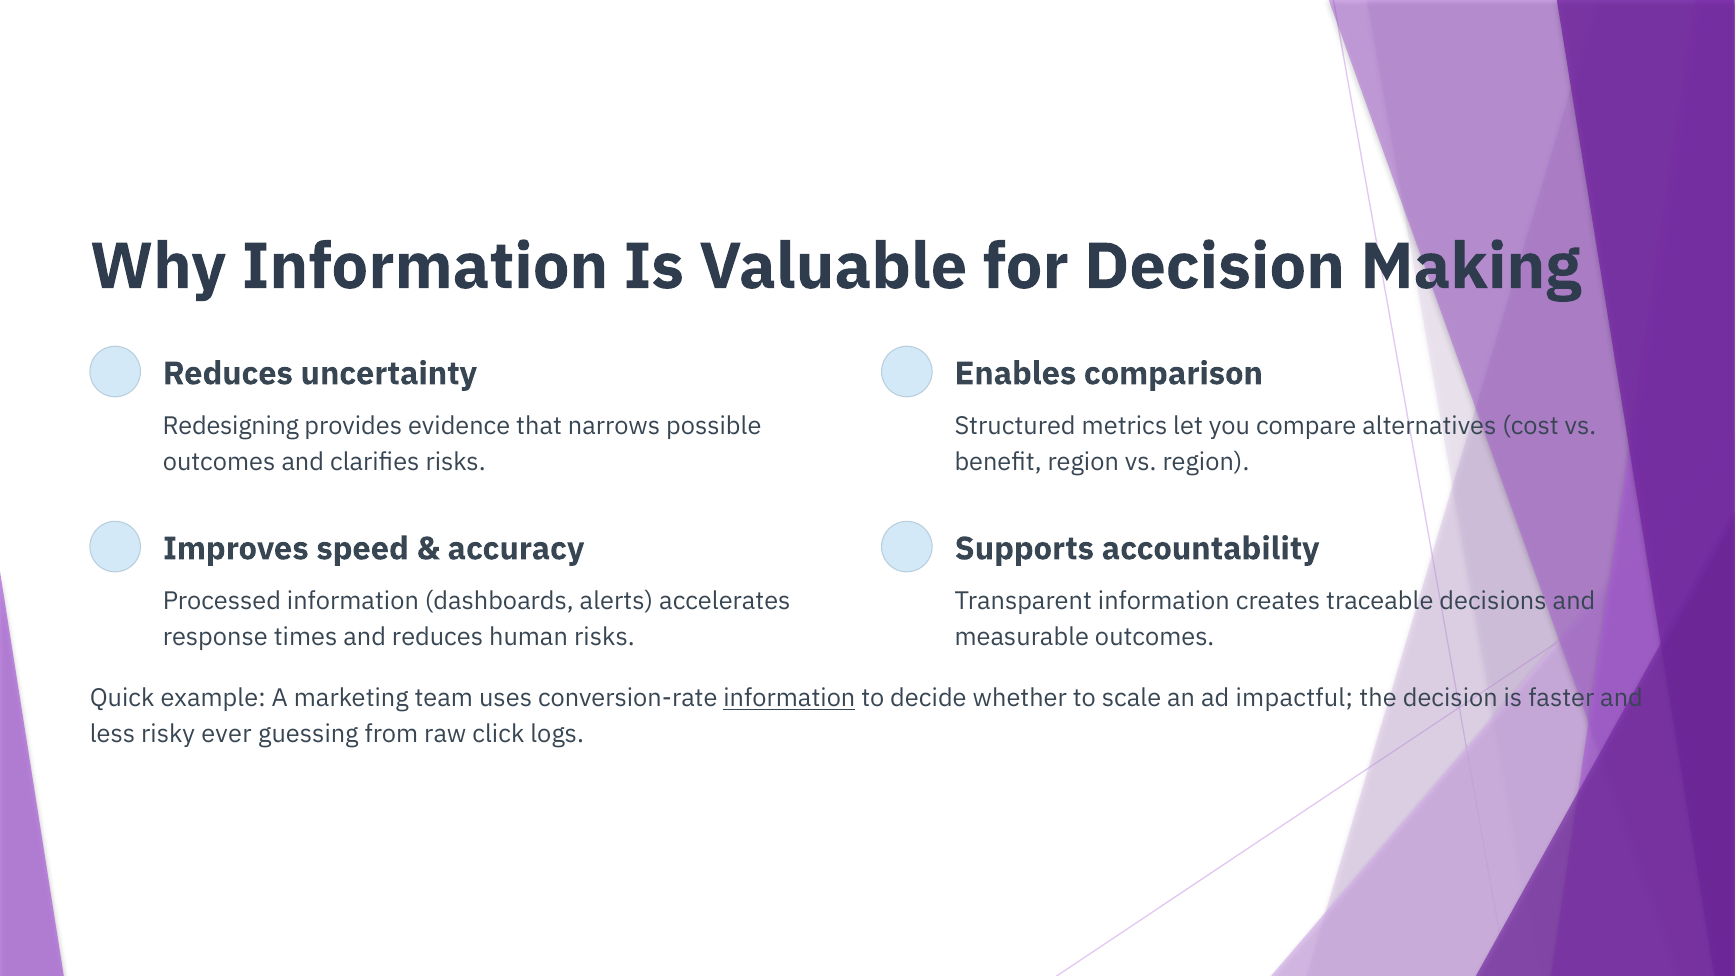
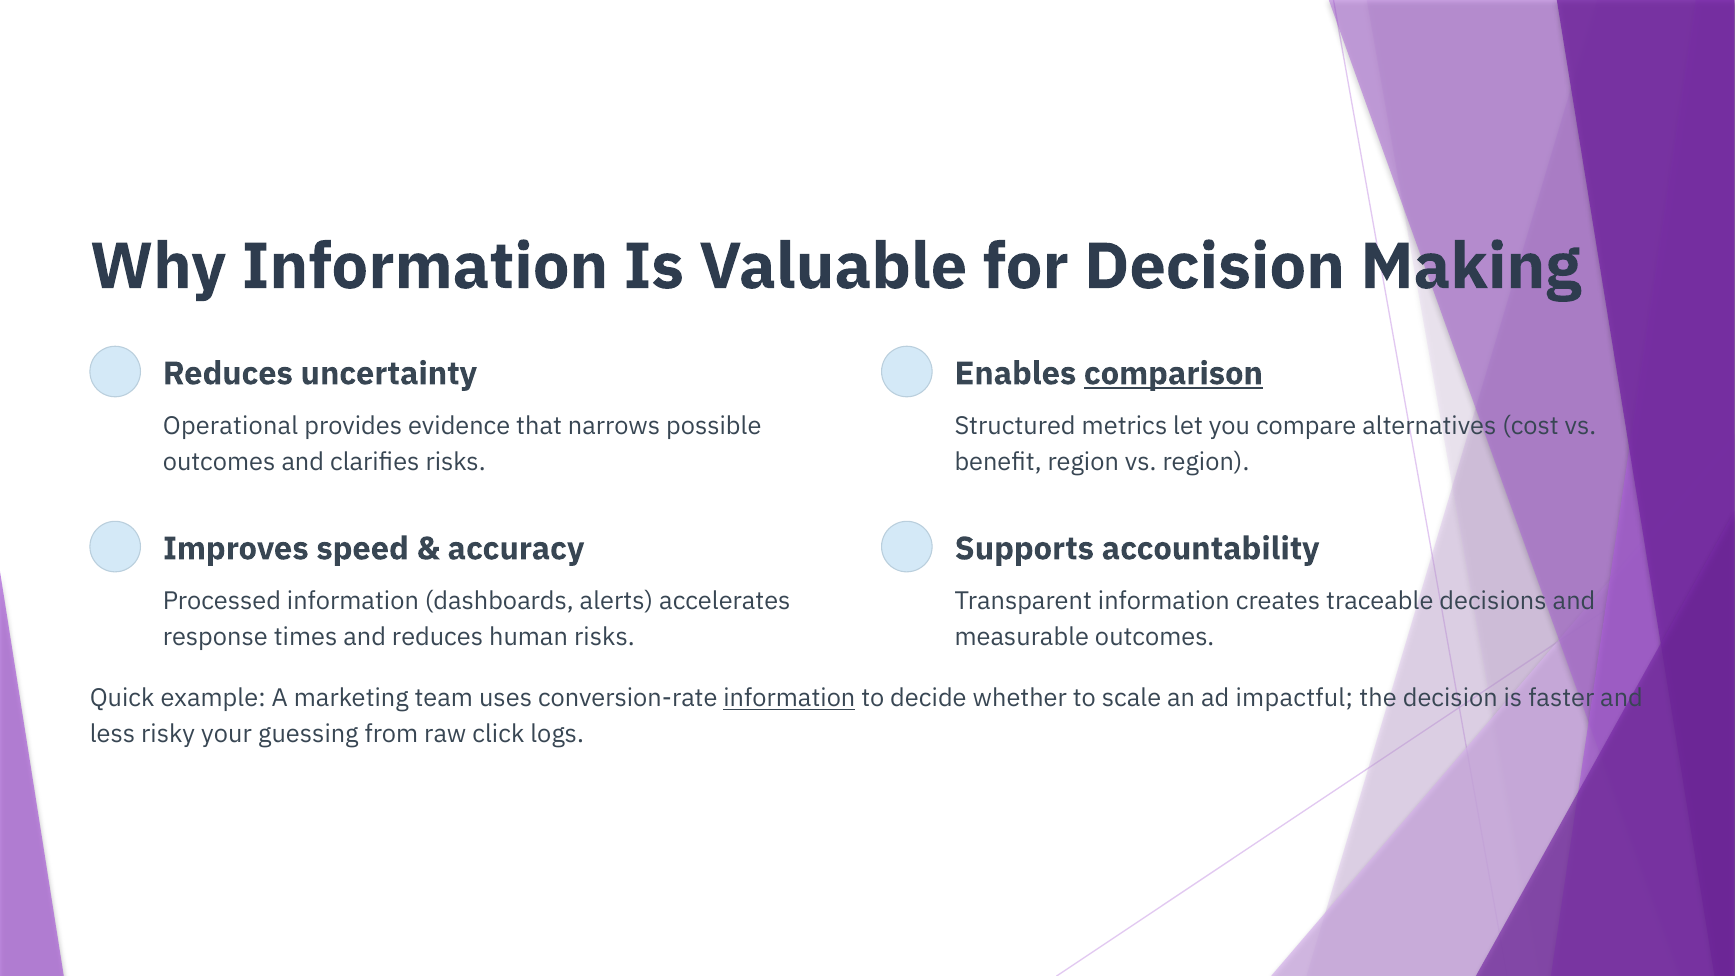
comparison underline: none -> present
Redesigning: Redesigning -> Operational
ever: ever -> your
